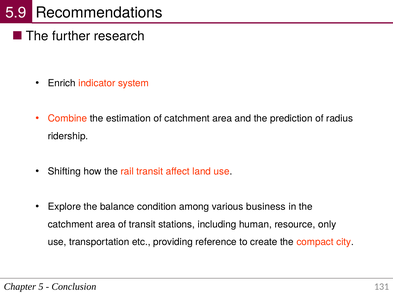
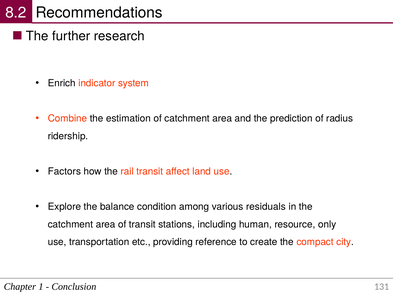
5.9: 5.9 -> 8.2
Shifting: Shifting -> Factors
business: business -> residuals
5: 5 -> 1
